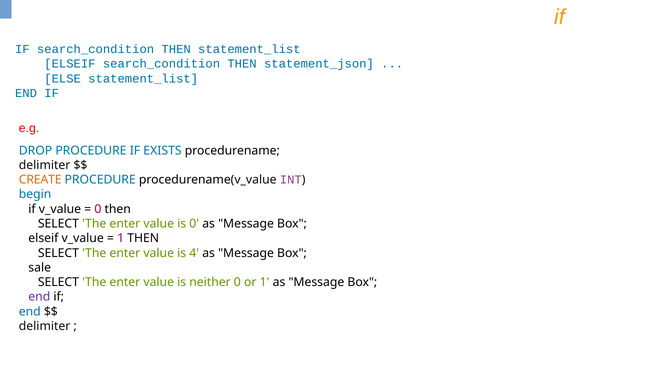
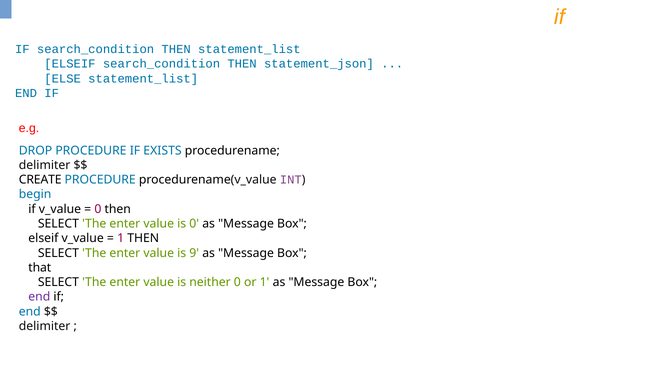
CREATE colour: orange -> black
4: 4 -> 9
sale: sale -> that
